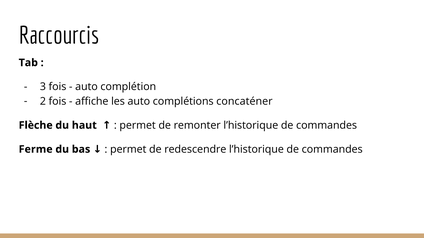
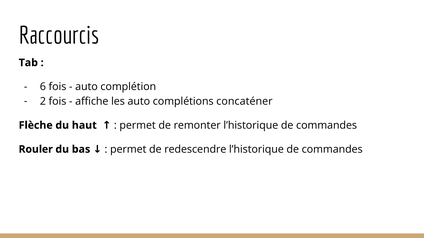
3: 3 -> 6
Ferme: Ferme -> Rouler
